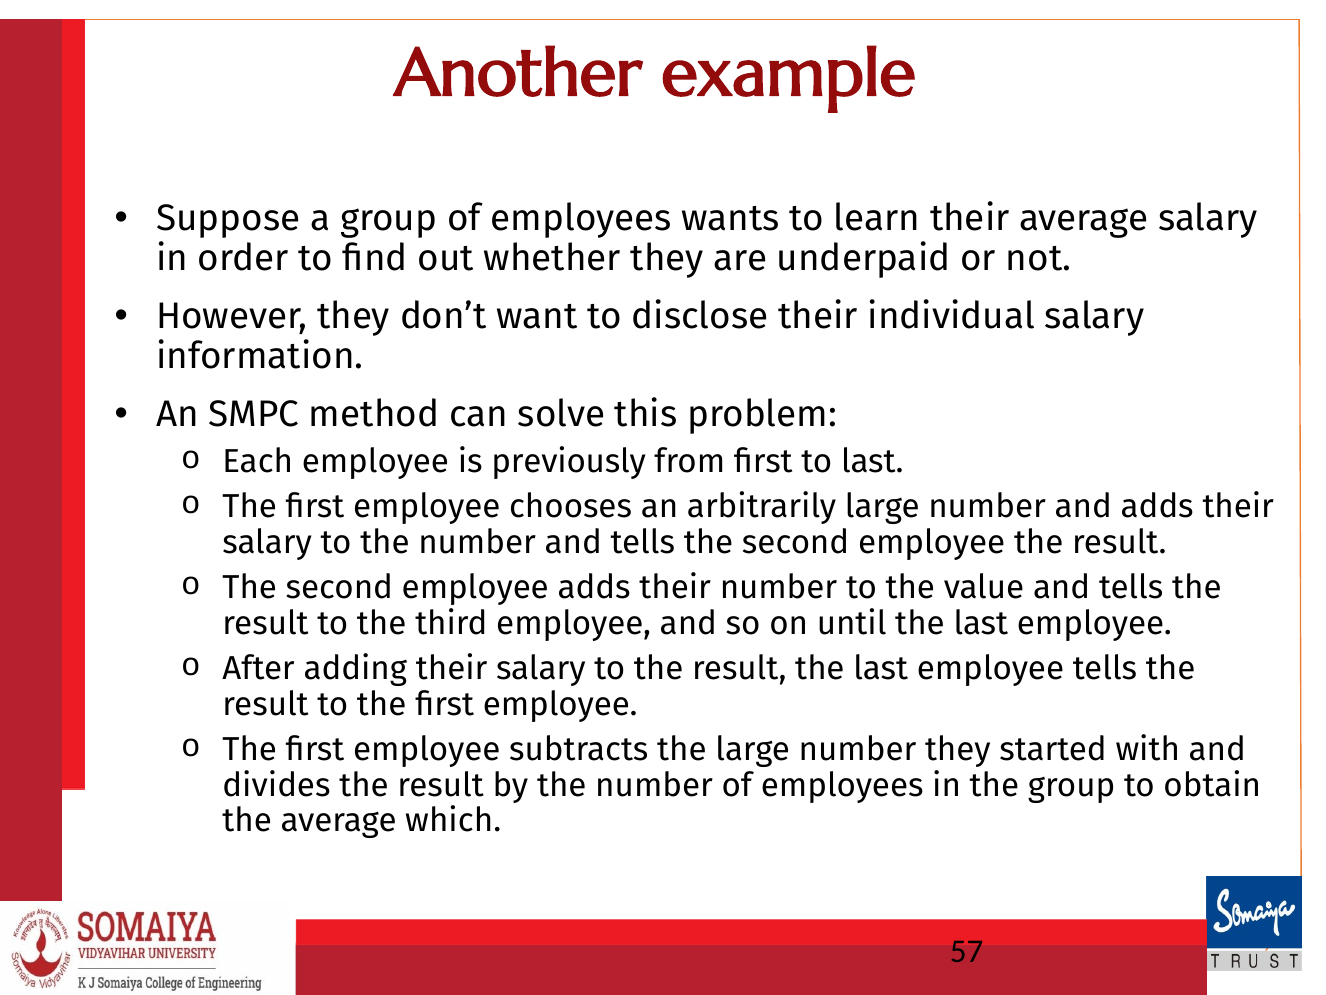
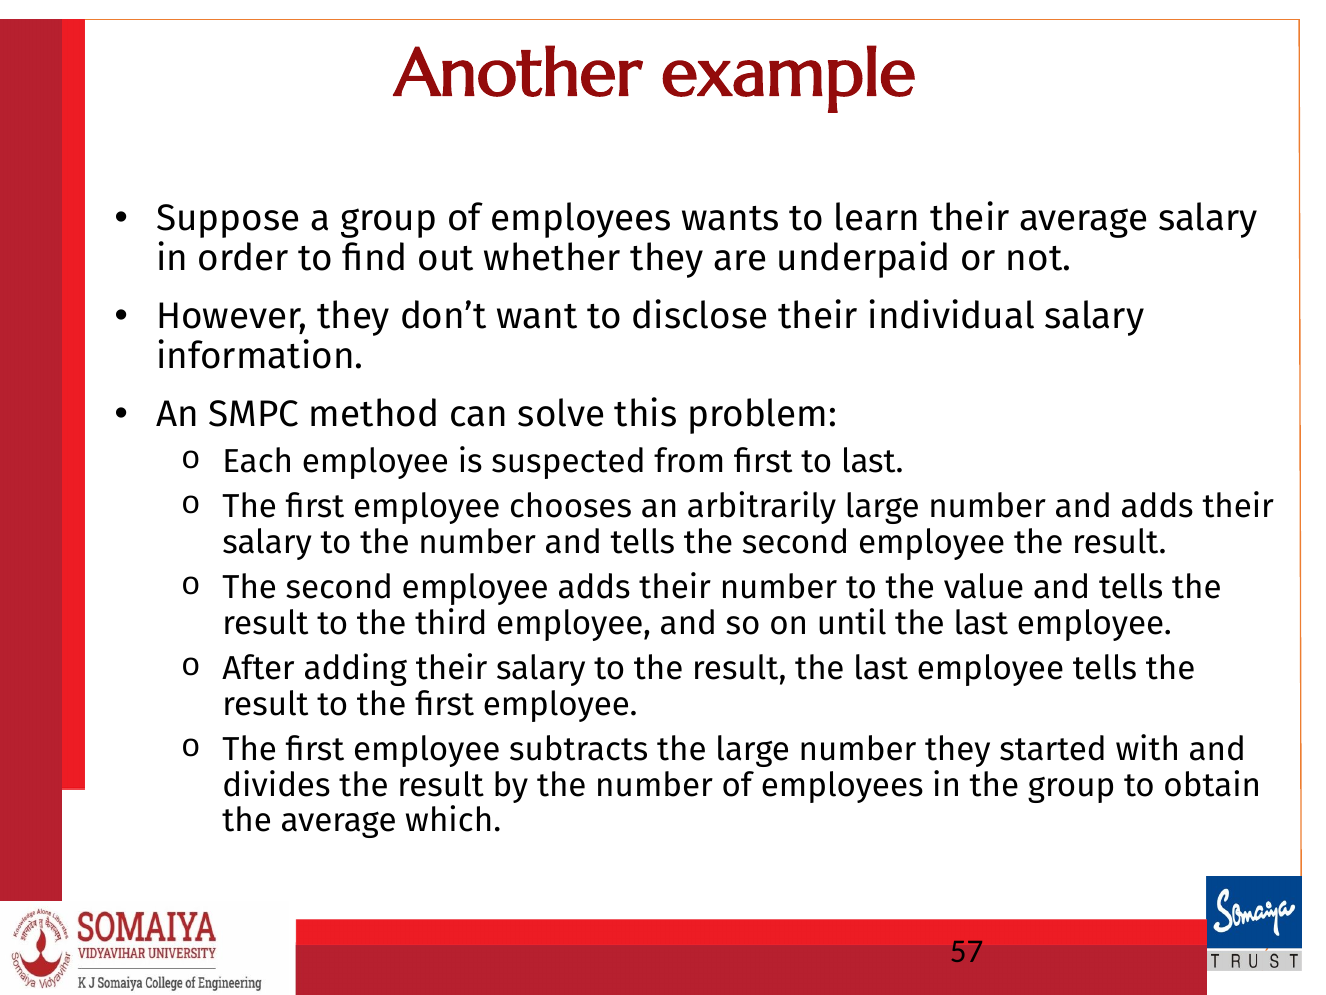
previously: previously -> suspected
